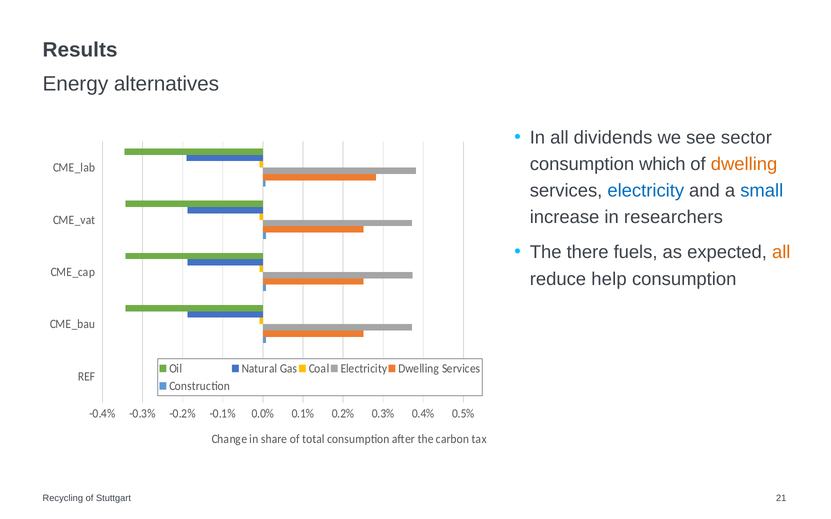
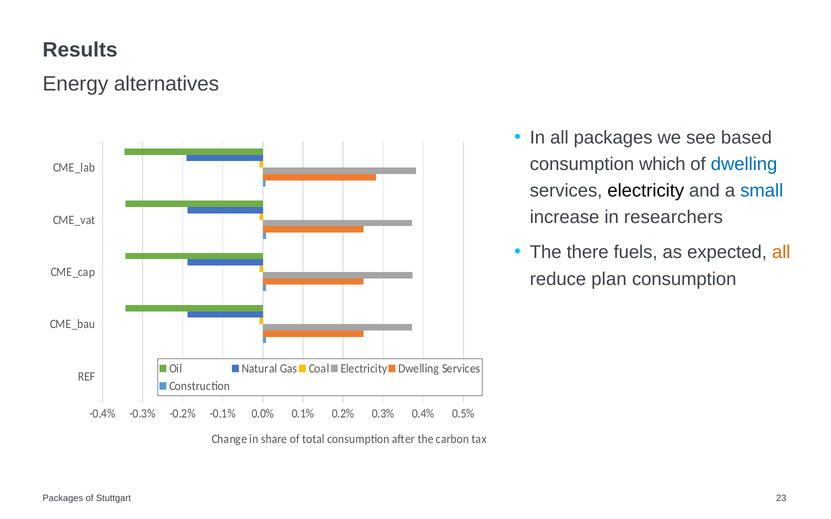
all dividends: dividends -> packages
sector: sector -> based
dwelling at (744, 164) colour: orange -> blue
electricity at (646, 191) colour: blue -> black
help: help -> plan
Recycling at (63, 499): Recycling -> Packages
21: 21 -> 23
